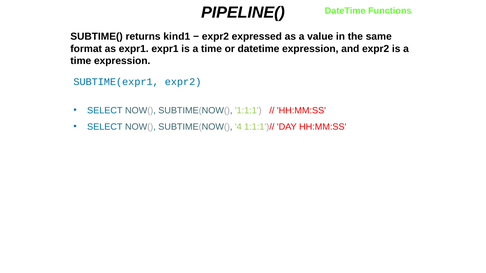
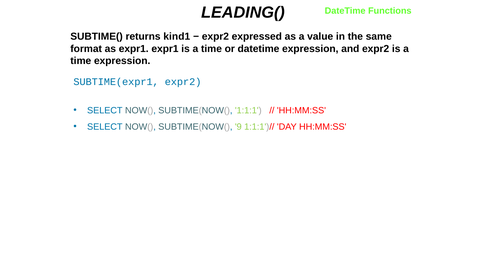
PIPELINE(: PIPELINE( -> LEADING(
4: 4 -> 9
